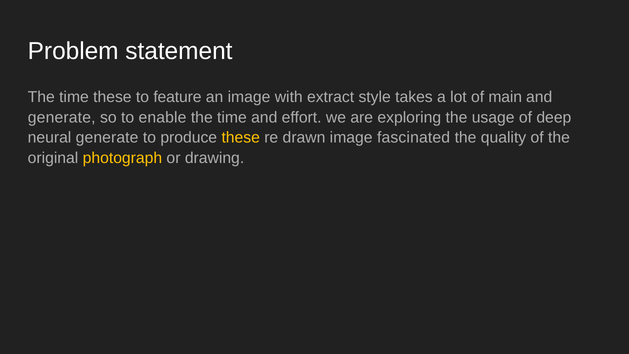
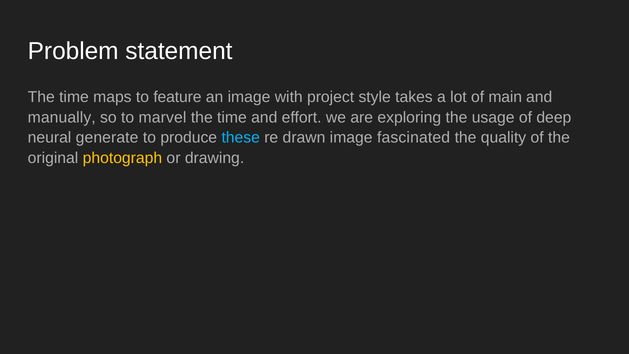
time these: these -> maps
extract: extract -> project
generate at (62, 117): generate -> manually
enable: enable -> marvel
these at (241, 138) colour: yellow -> light blue
